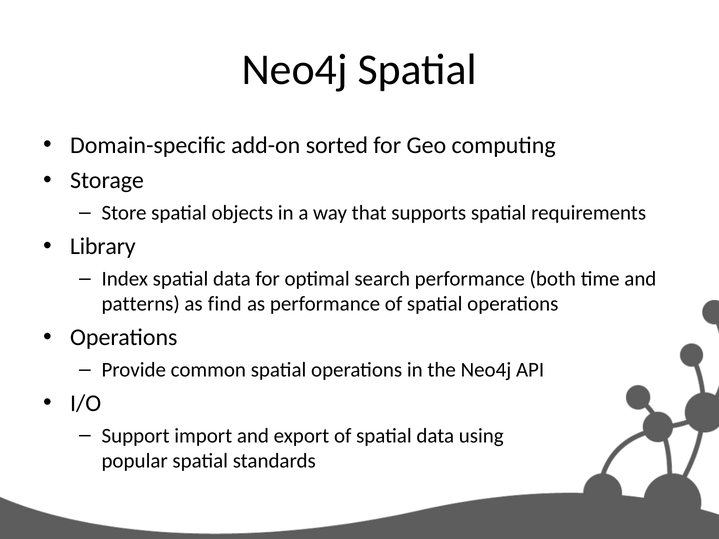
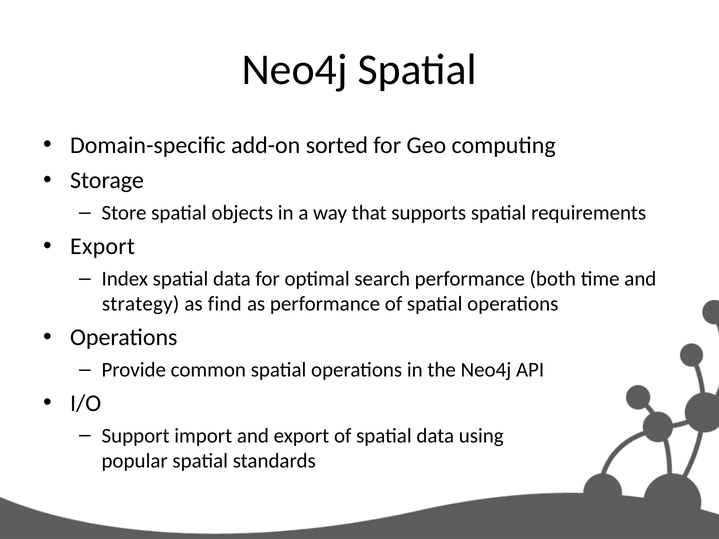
Library at (103, 247): Library -> Export
patterns: patterns -> strategy
